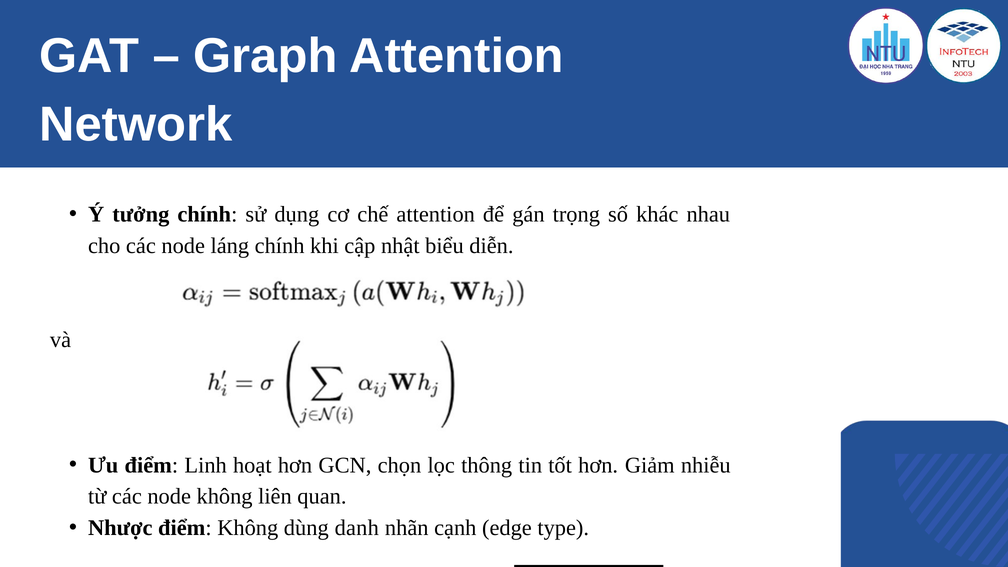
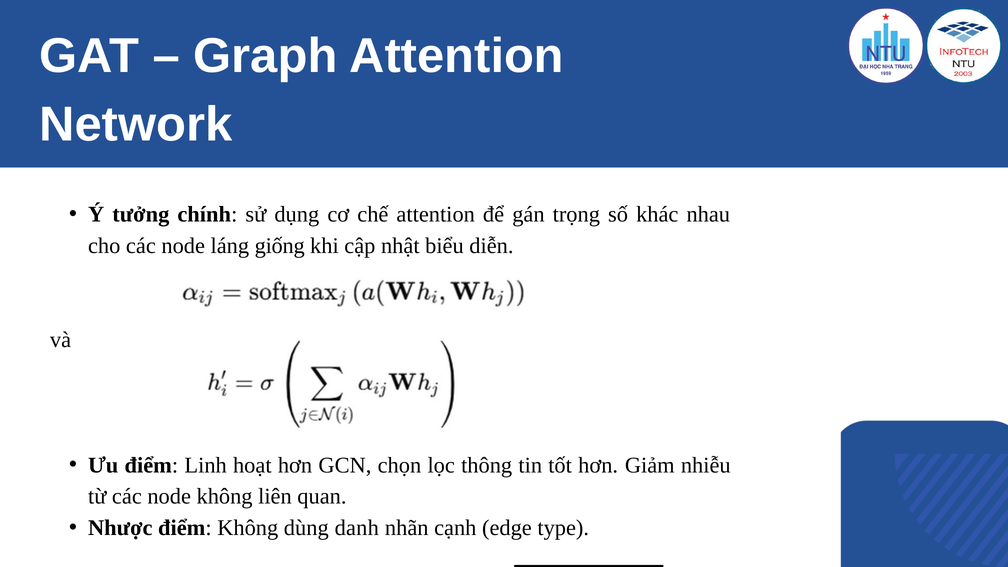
láng chính: chính -> giống
